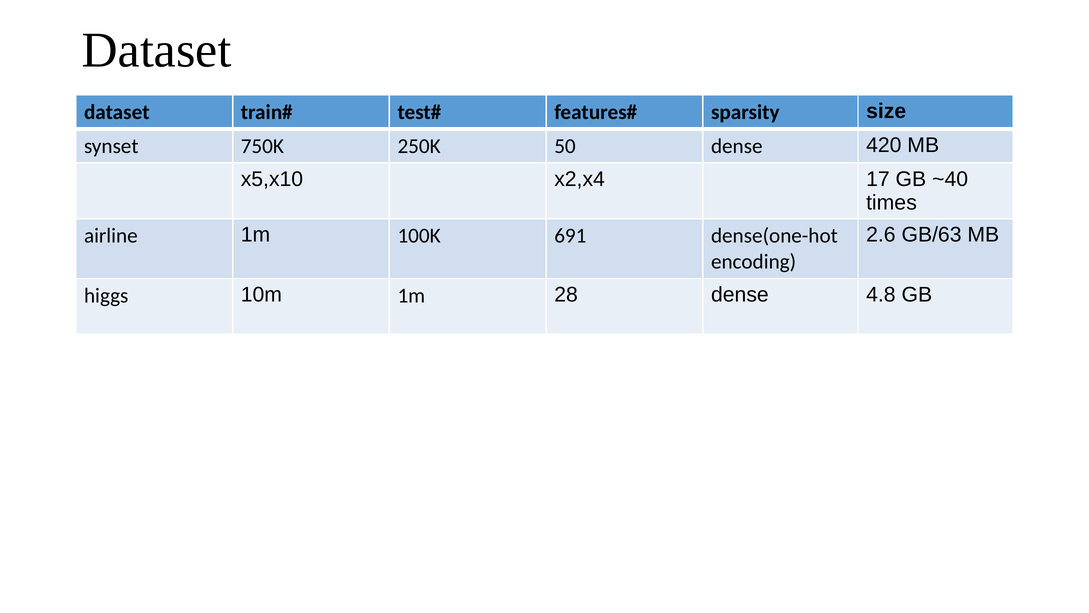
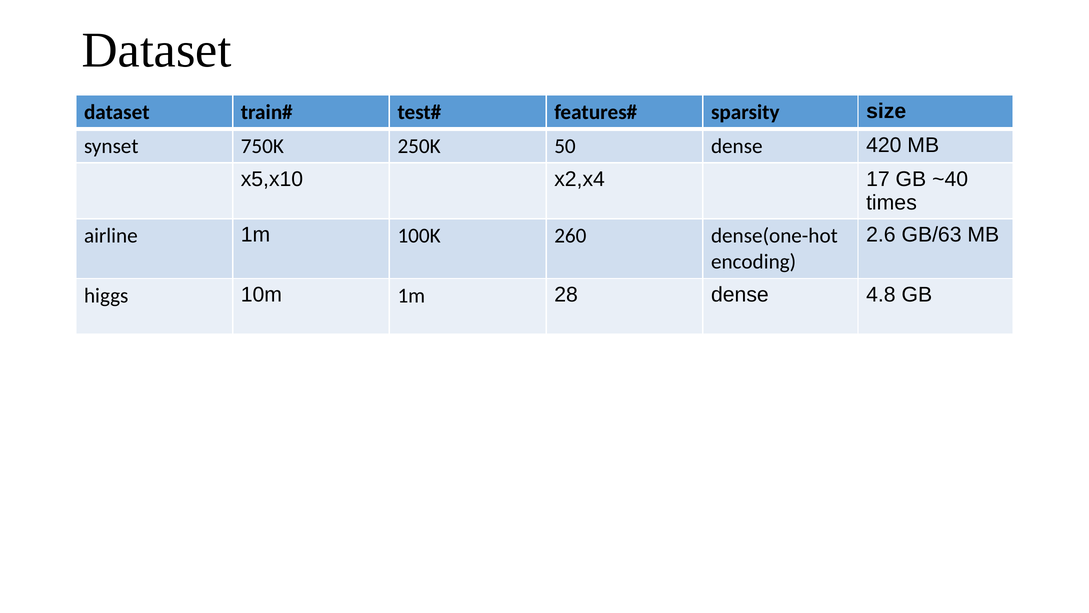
691: 691 -> 260
